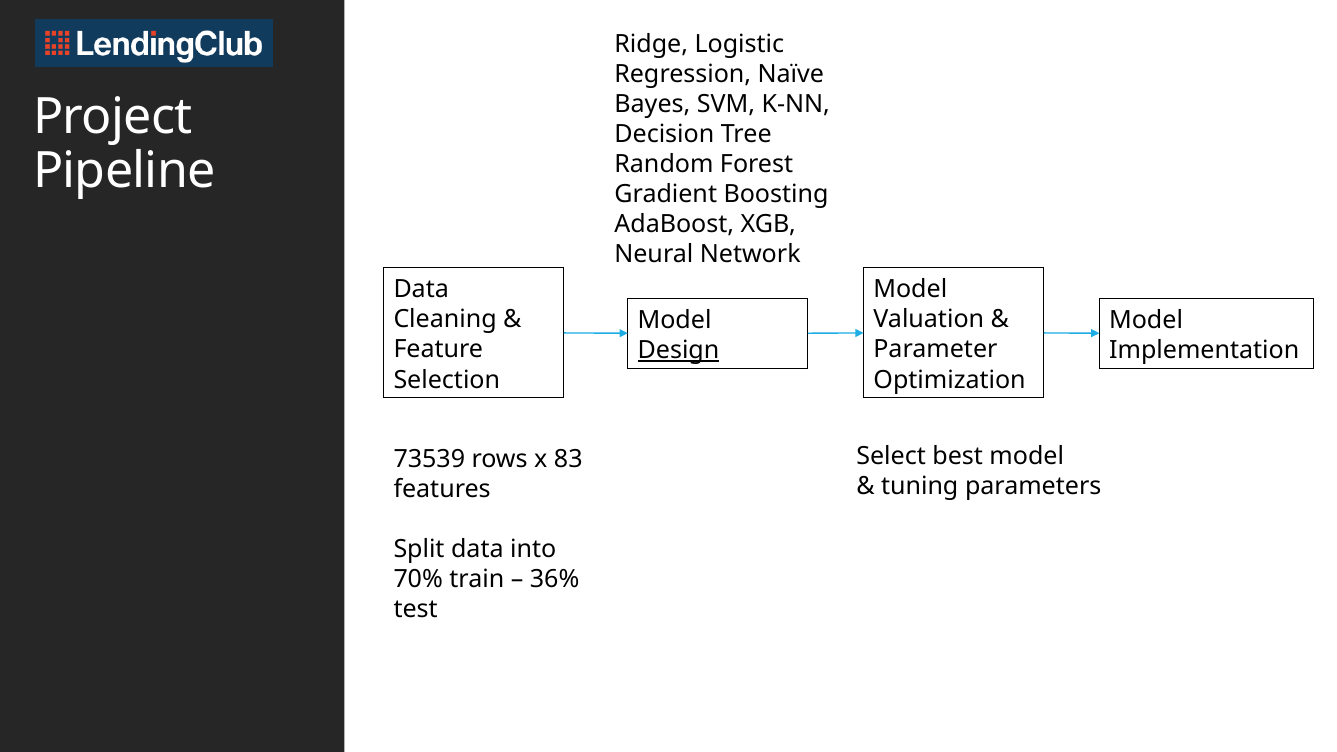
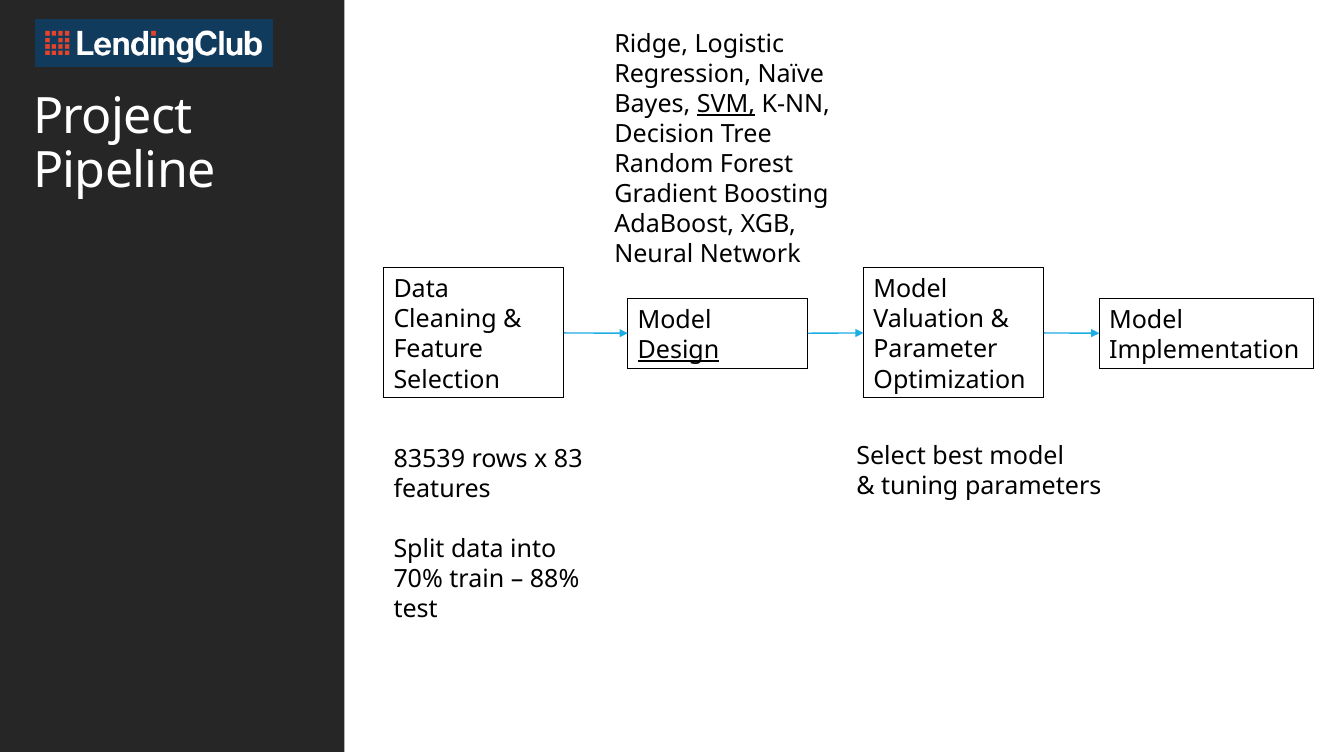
SVM underline: none -> present
73539: 73539 -> 83539
36%: 36% -> 88%
